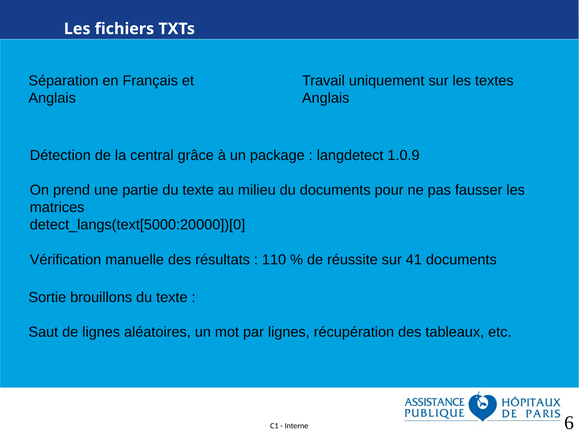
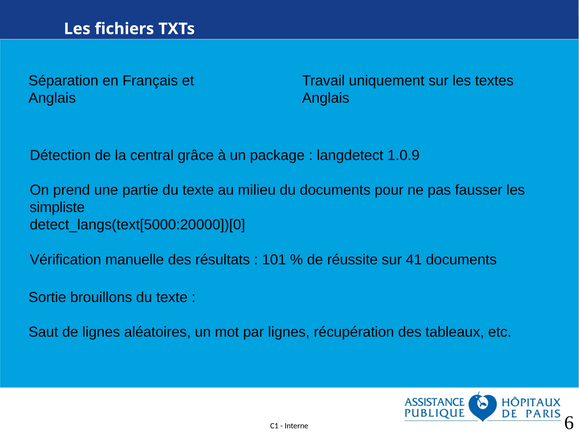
matrices: matrices -> simpliste
110: 110 -> 101
